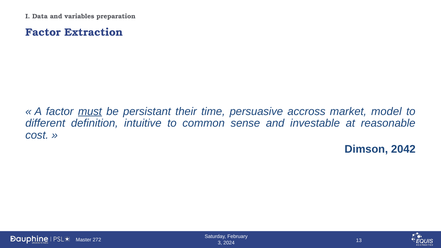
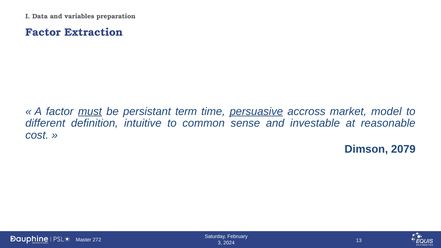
their: their -> term
persuasive underline: none -> present
2042: 2042 -> 2079
